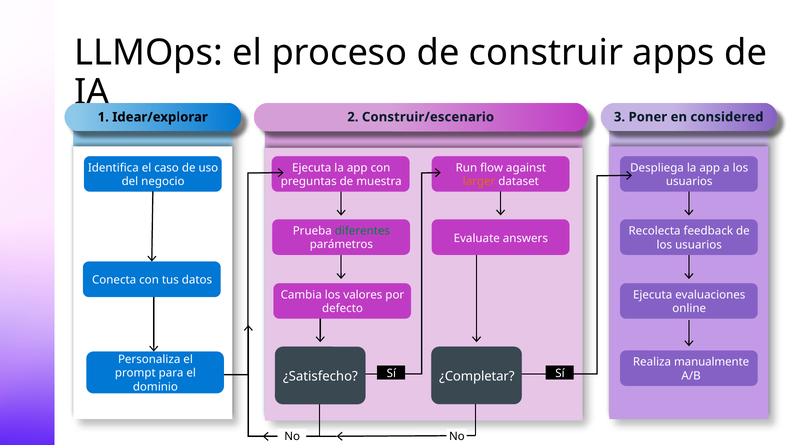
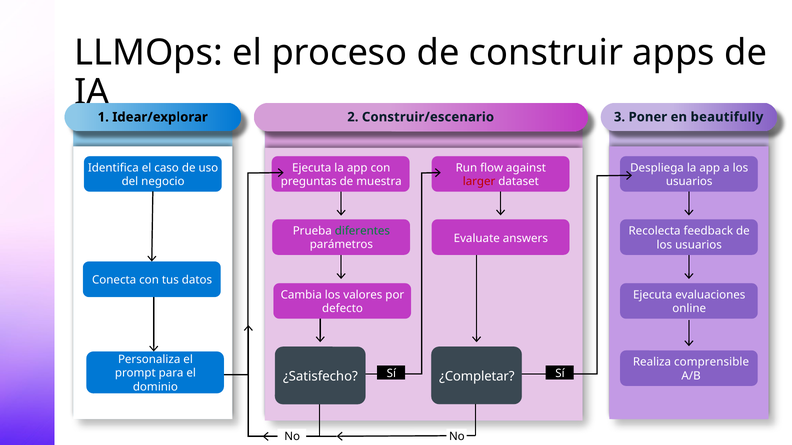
considered: considered -> beautifully
larger colour: orange -> red
manualmente: manualmente -> comprensible
